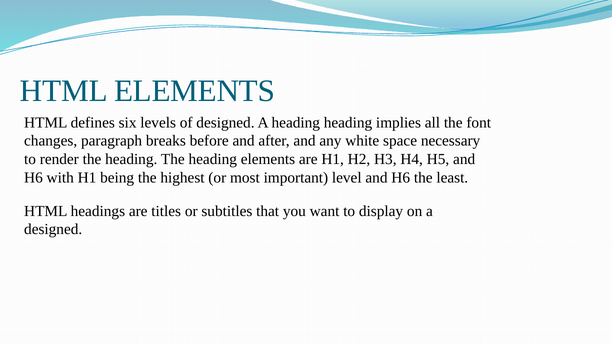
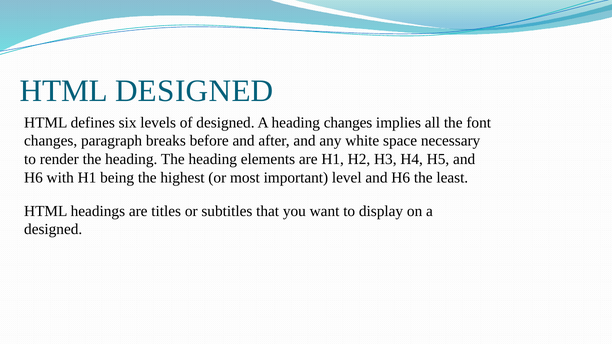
HTML ELEMENTS: ELEMENTS -> DESIGNED
heading heading: heading -> changes
